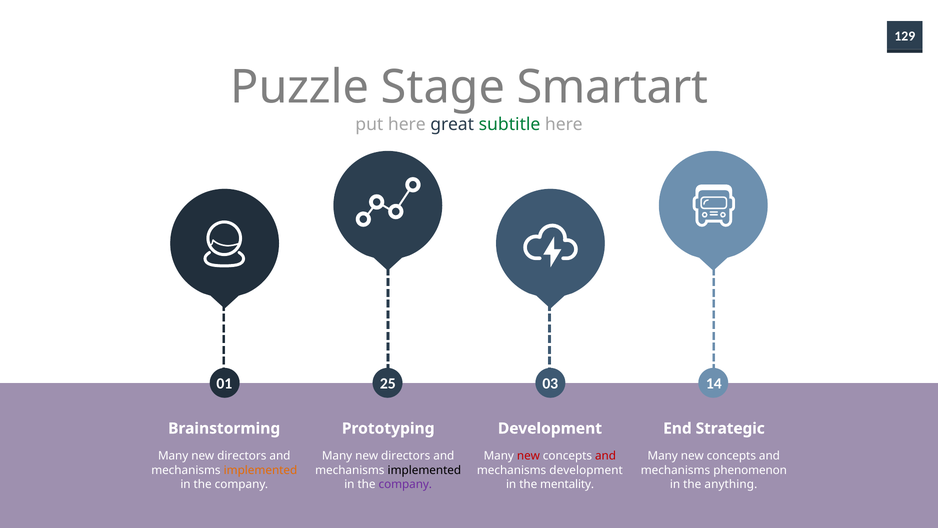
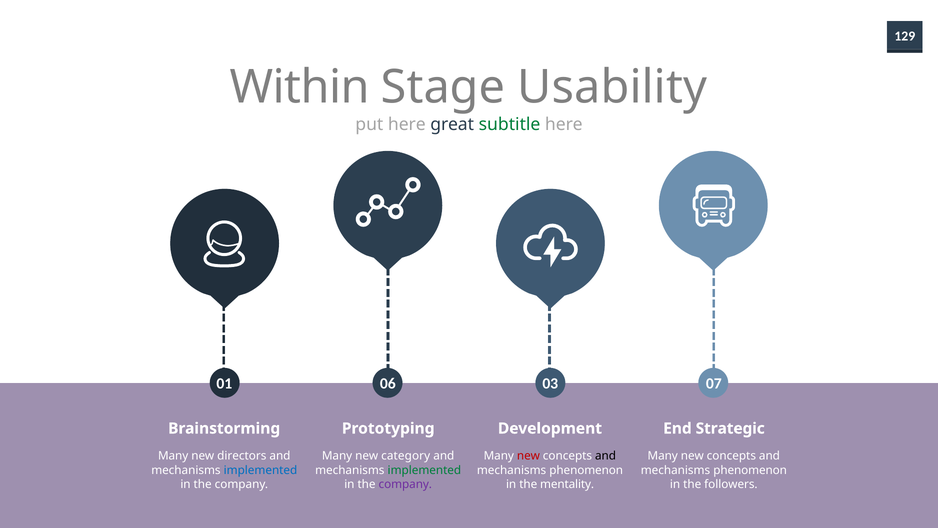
Puzzle: Puzzle -> Within
Smartart: Smartart -> Usability
25: 25 -> 06
14: 14 -> 07
directors at (406, 456): directors -> category
and at (606, 456) colour: red -> black
implemented at (260, 470) colour: orange -> blue
implemented at (424, 470) colour: black -> green
development at (586, 470): development -> phenomenon
anything: anything -> followers
